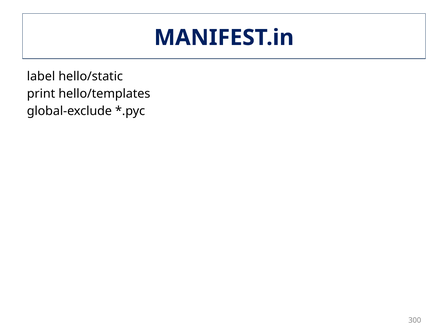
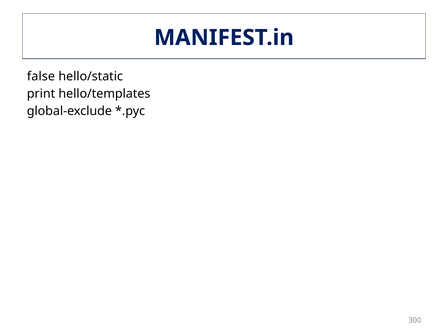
label: label -> false
